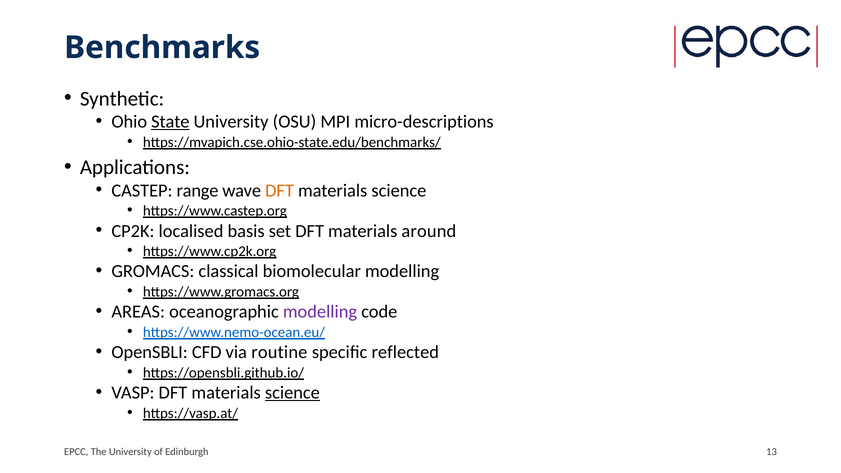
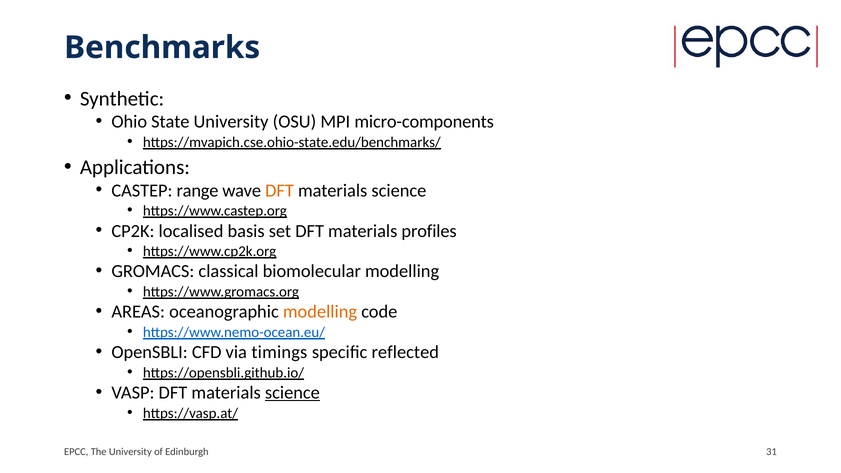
State underline: present -> none
micro-descriptions: micro-descriptions -> micro-components
around: around -> profiles
modelling at (320, 312) colour: purple -> orange
routine: routine -> timings
13: 13 -> 31
